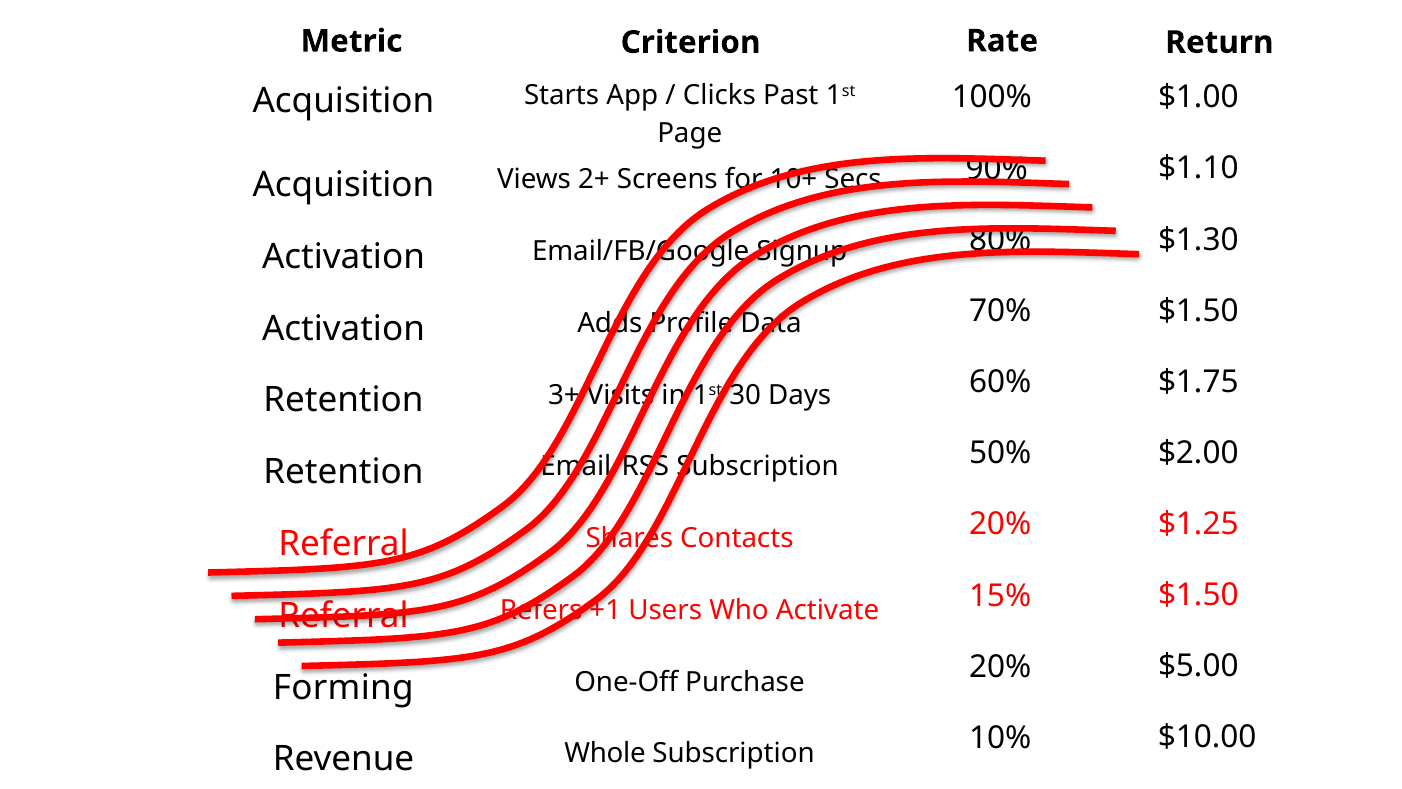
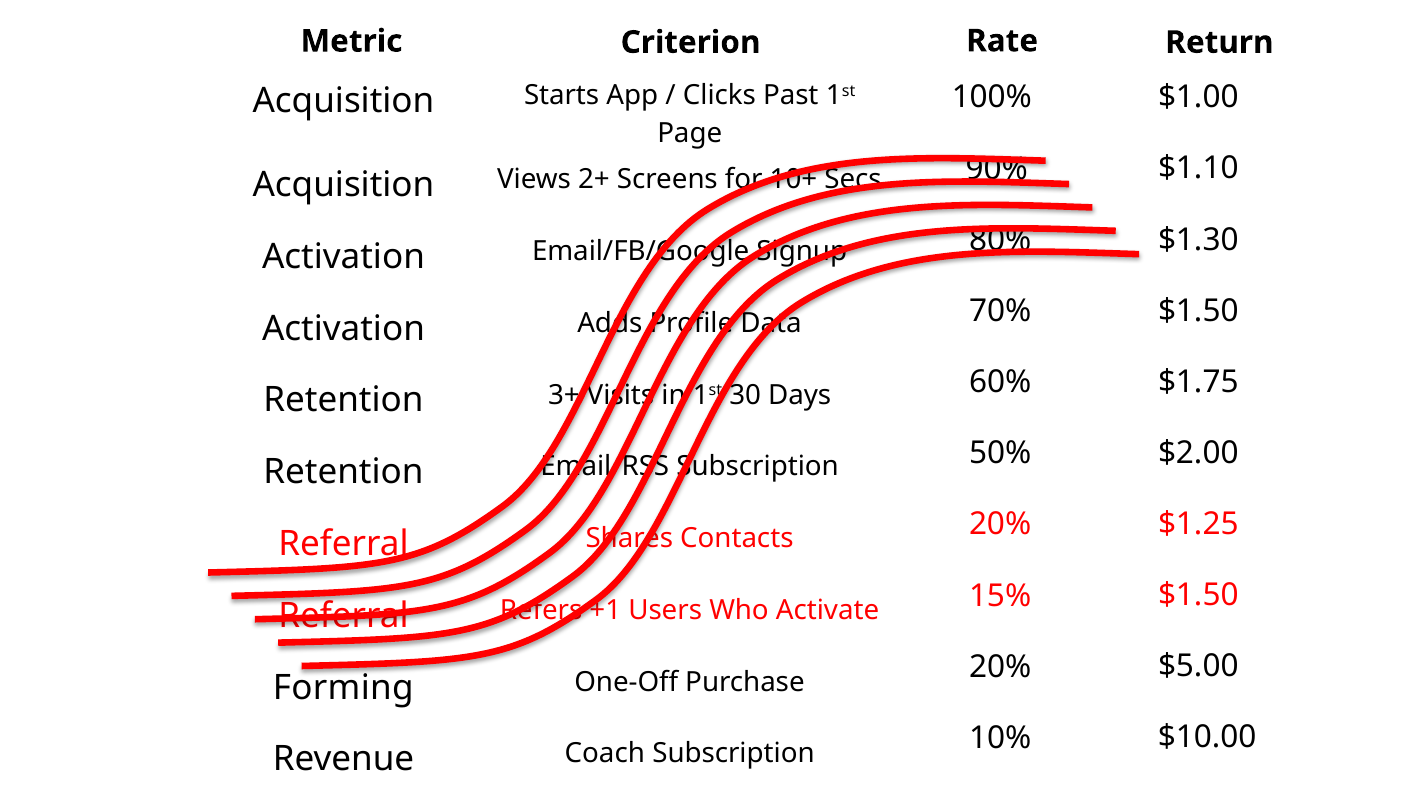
Whole: Whole -> Coach
